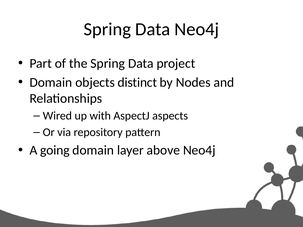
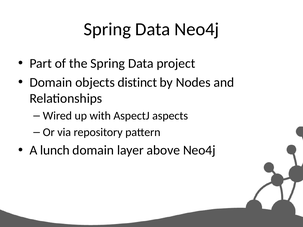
going: going -> lunch
